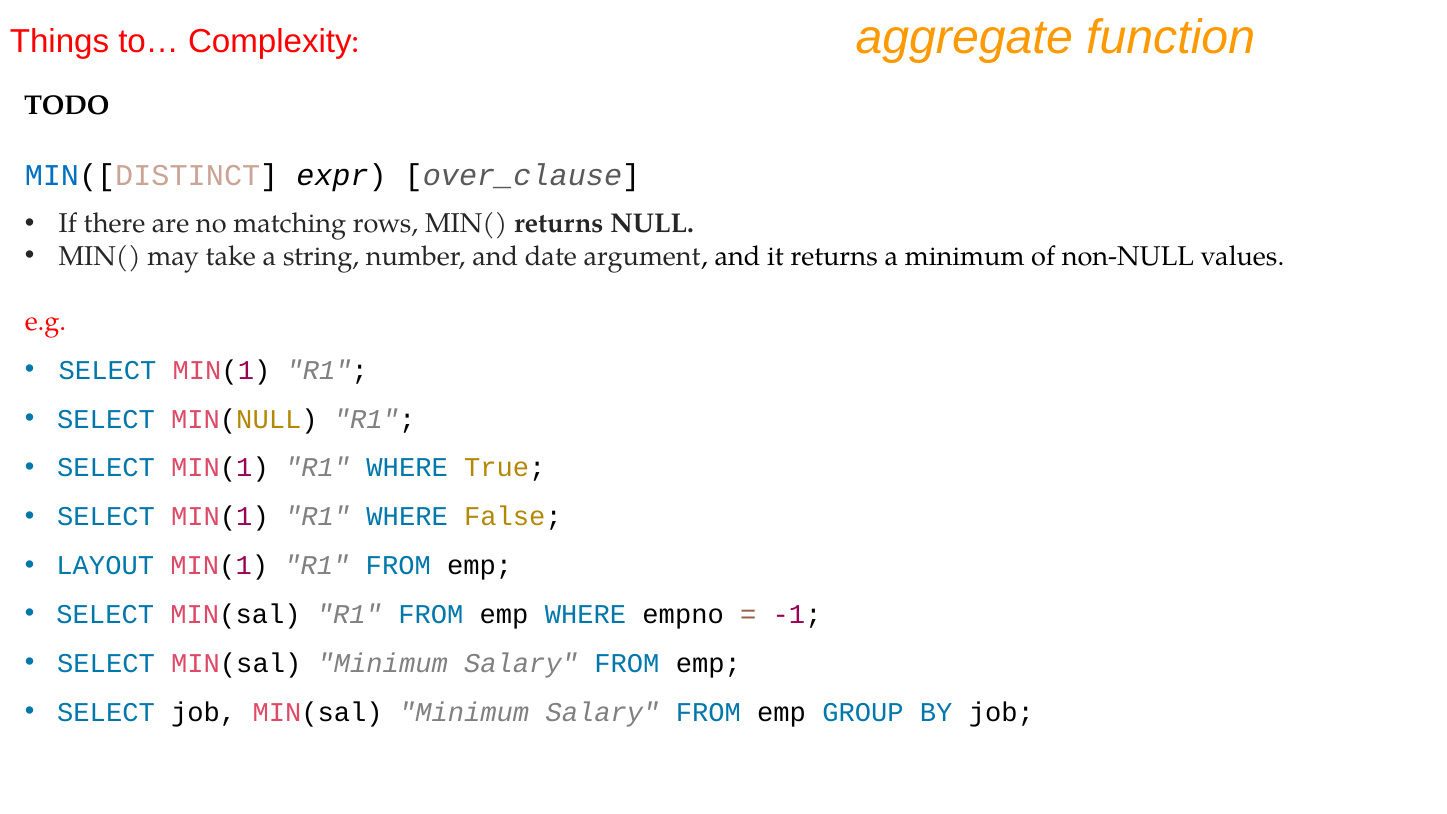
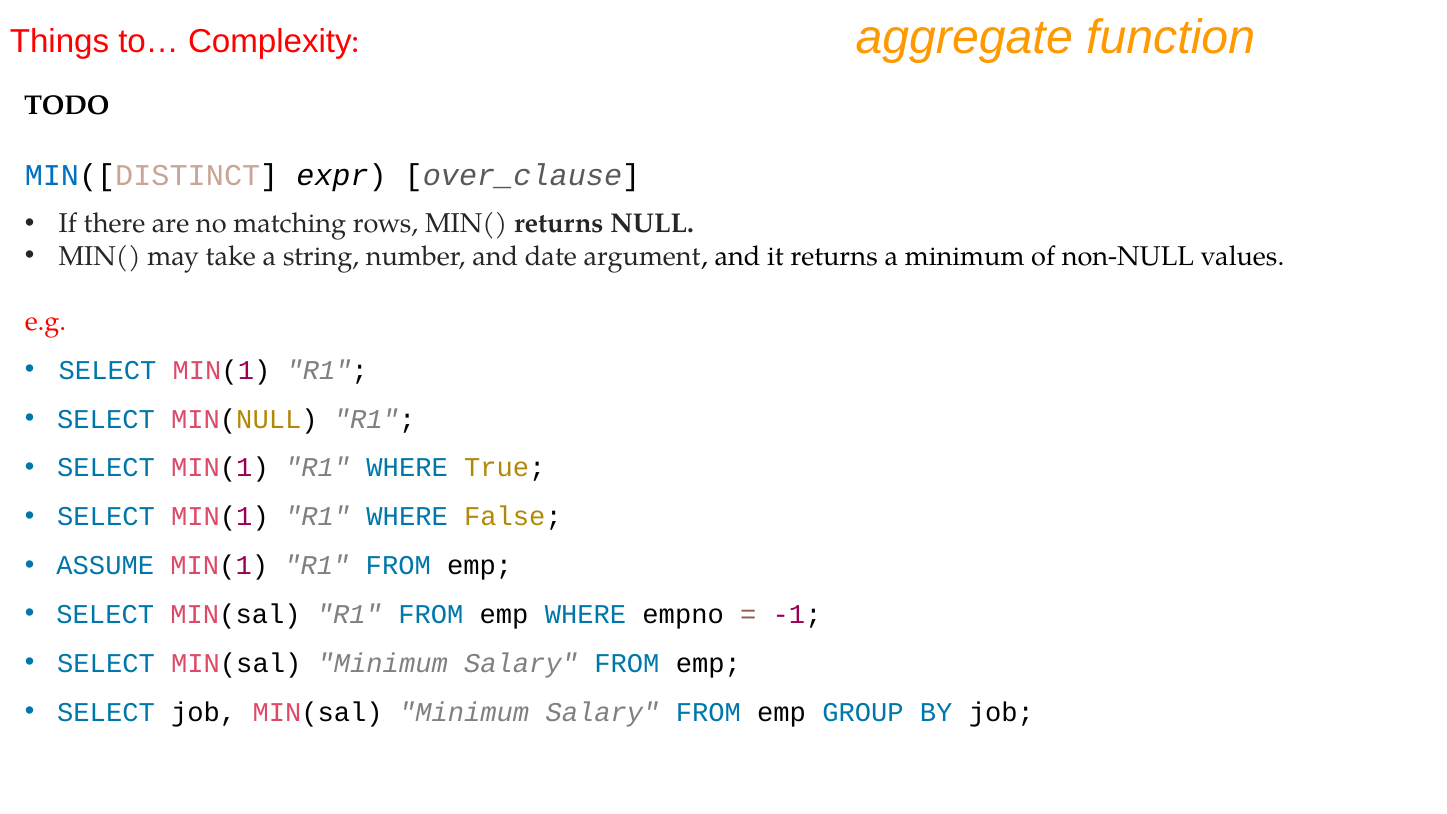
LAYOUT: LAYOUT -> ASSUME
